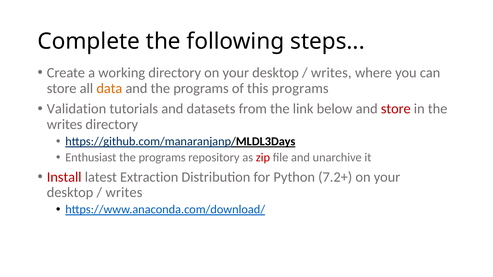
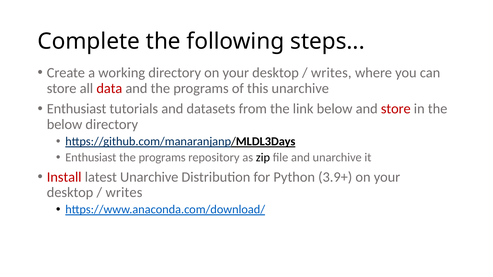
data colour: orange -> red
this programs: programs -> unarchive
Validation at (77, 109): Validation -> Enthusiast
writes at (65, 125): writes -> below
zip colour: red -> black
latest Extraction: Extraction -> Unarchive
7.2+: 7.2+ -> 3.9+
